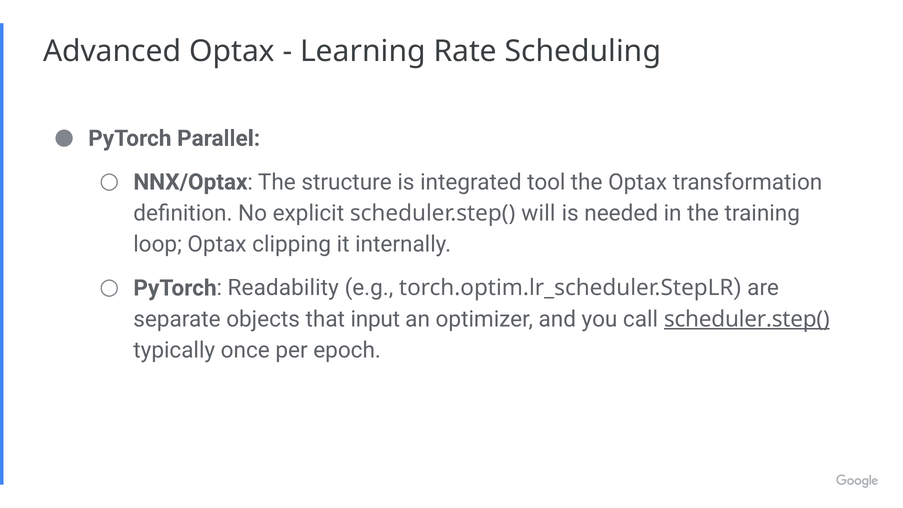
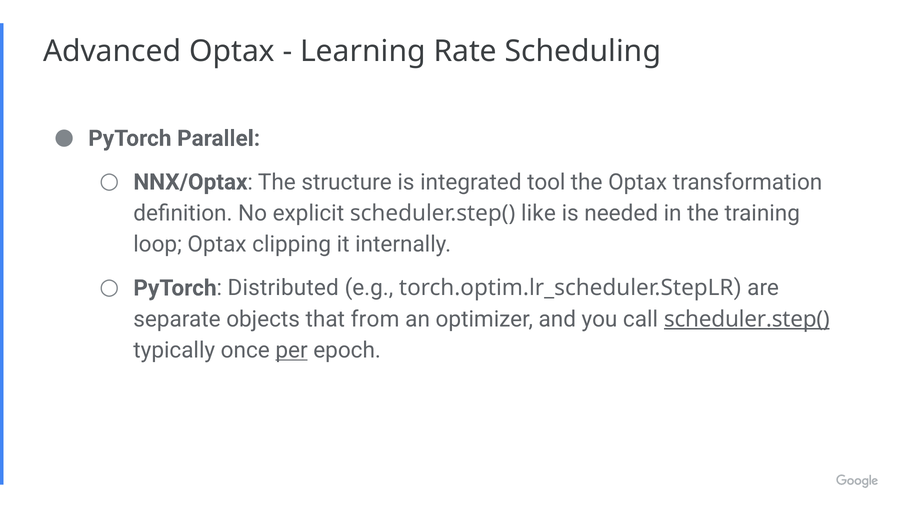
will: will -> like
Readability: Readability -> Distributed
input: input -> from
per underline: none -> present
